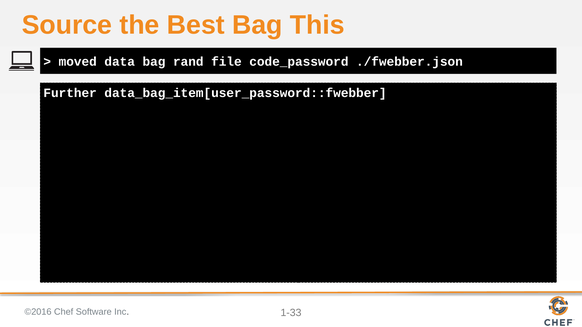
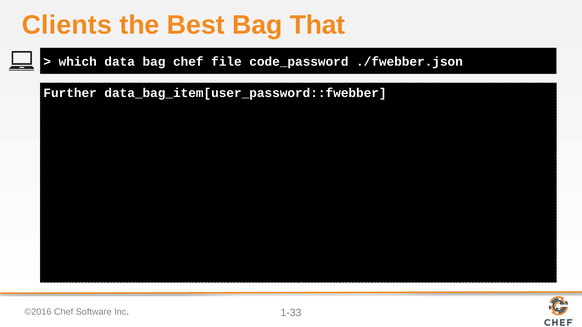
Source: Source -> Clients
This: This -> That
moved: moved -> which
bag rand: rand -> chef
